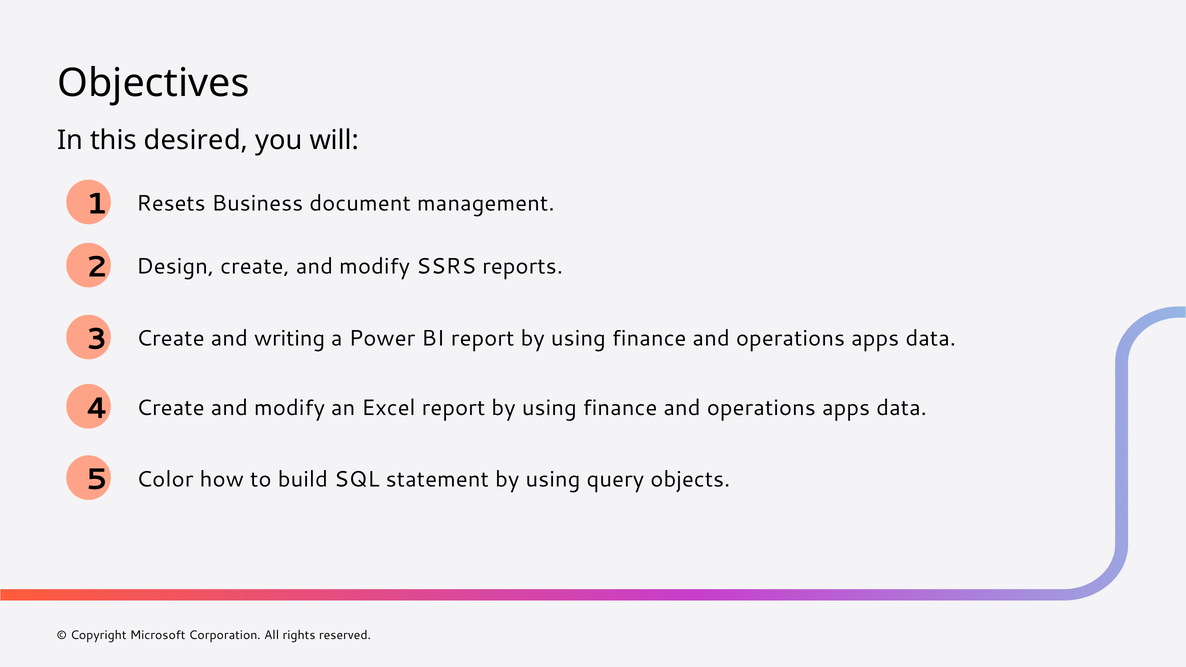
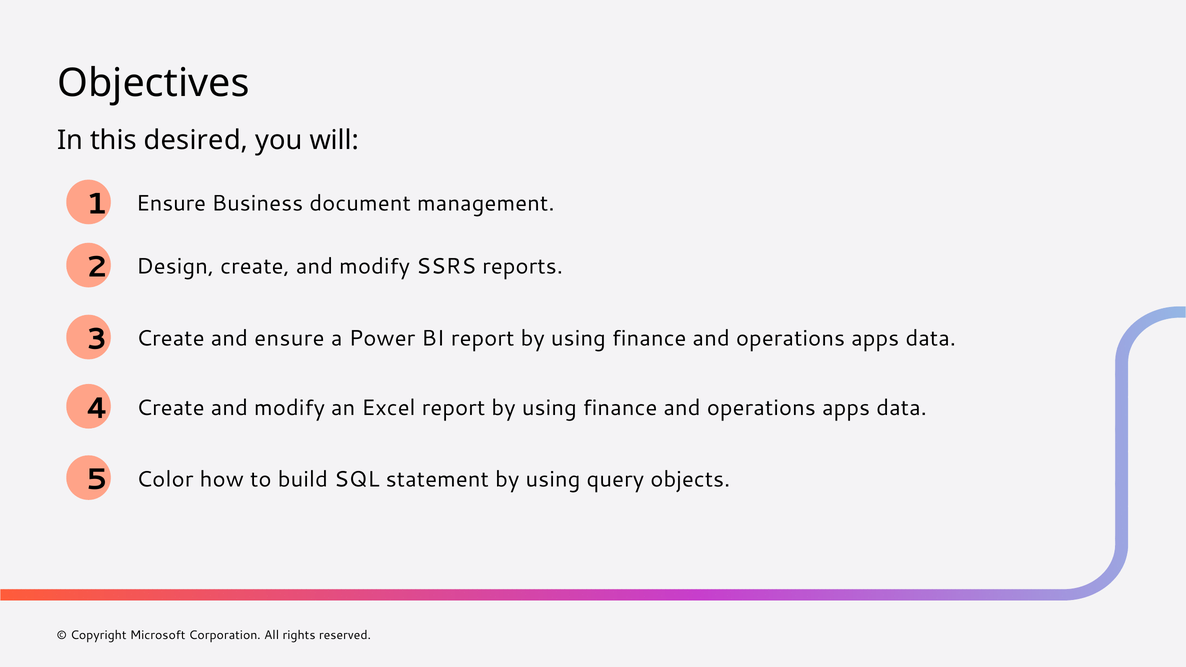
1 Resets: Resets -> Ensure
and writing: writing -> ensure
